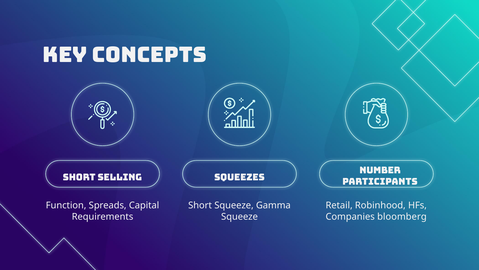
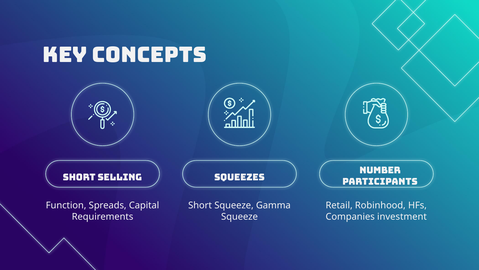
bloomberg: bloomberg -> investment
